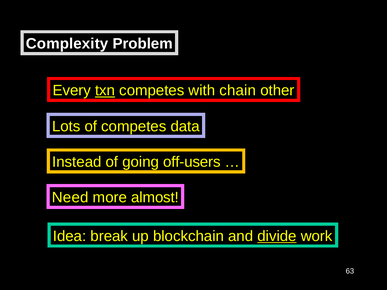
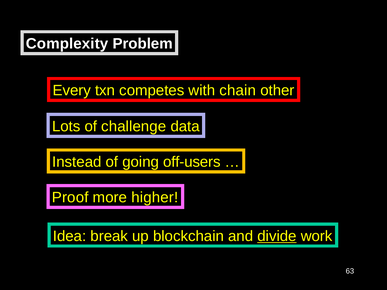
txn underline: present -> none
of competes: competes -> challenge
Need: Need -> Proof
almost: almost -> higher
